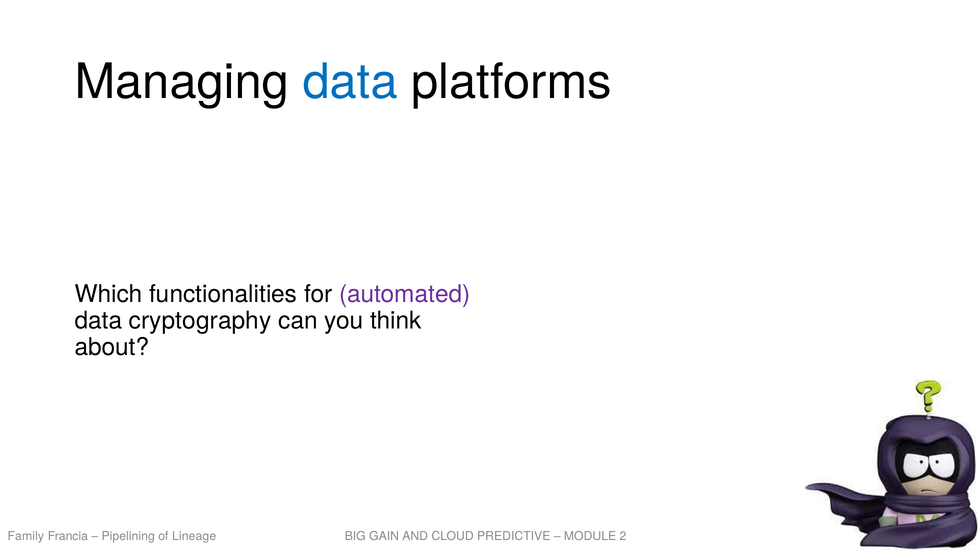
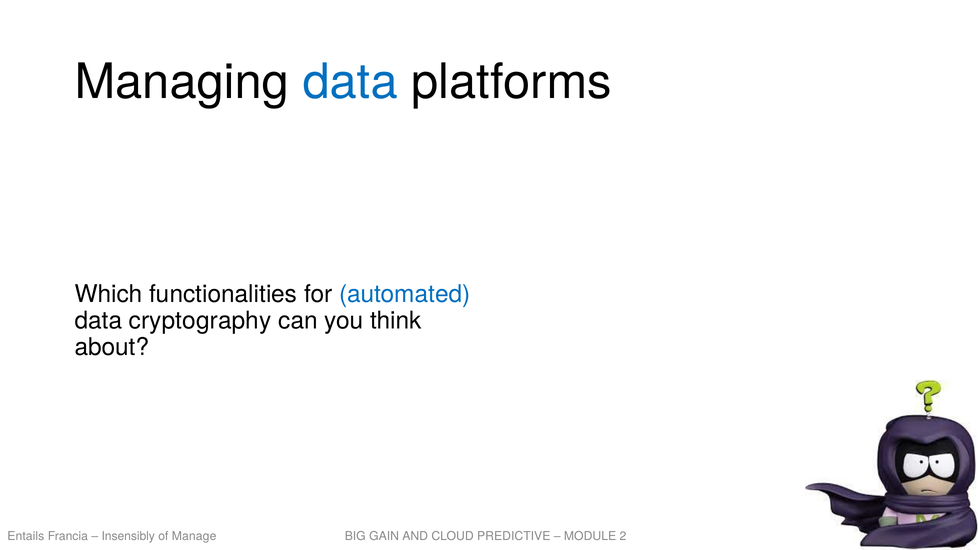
automated colour: purple -> blue
Family: Family -> Entails
Pipelining: Pipelining -> Insensibly
Lineage: Lineage -> Manage
